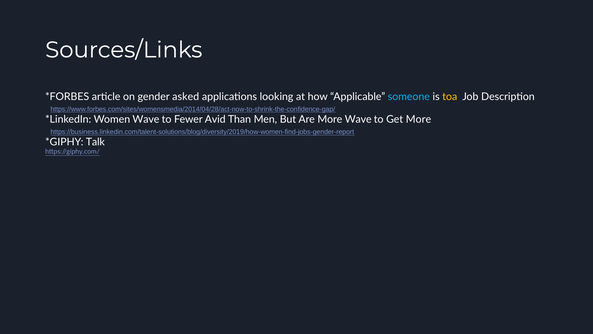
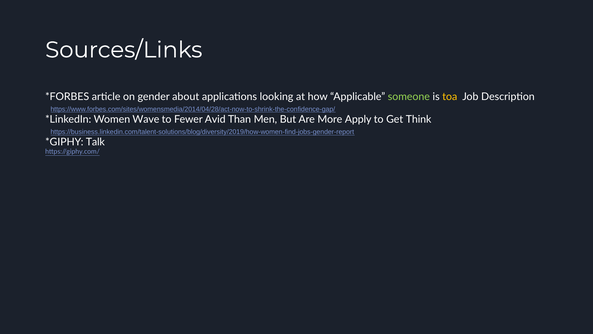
asked: asked -> about
someone colour: light blue -> light green
More Wave: Wave -> Apply
Get More: More -> Think
